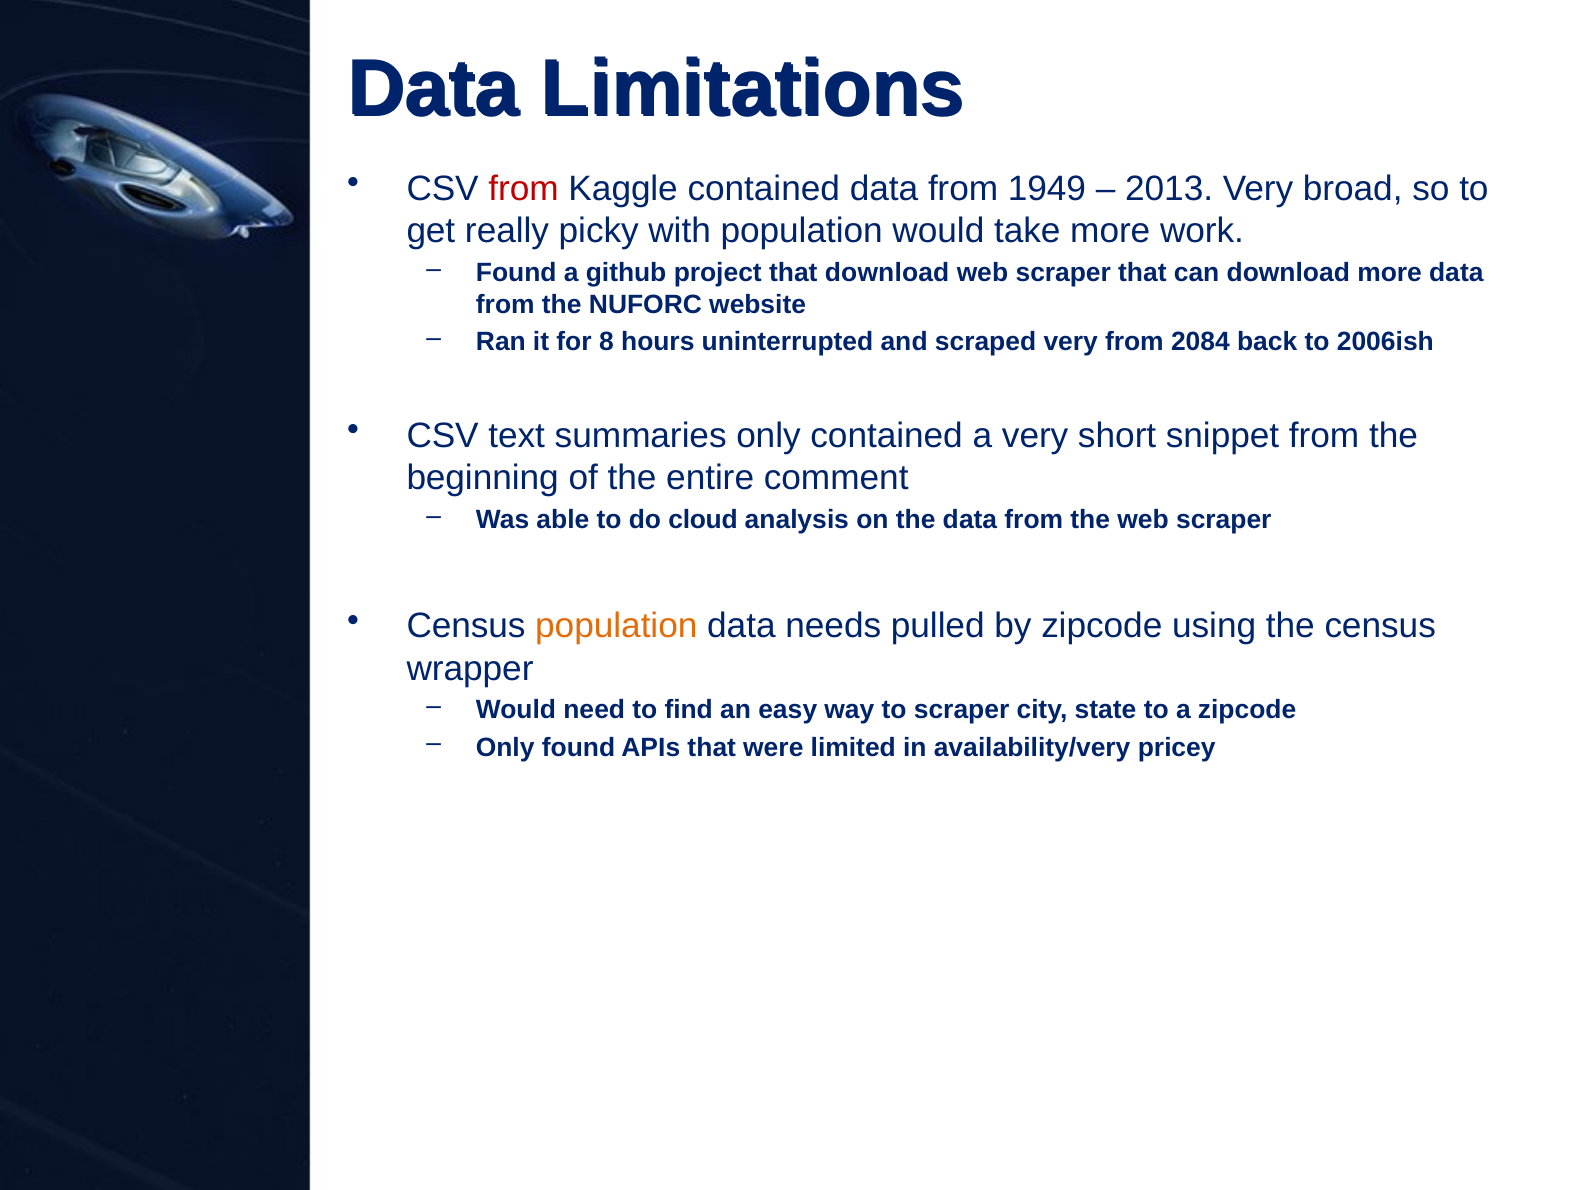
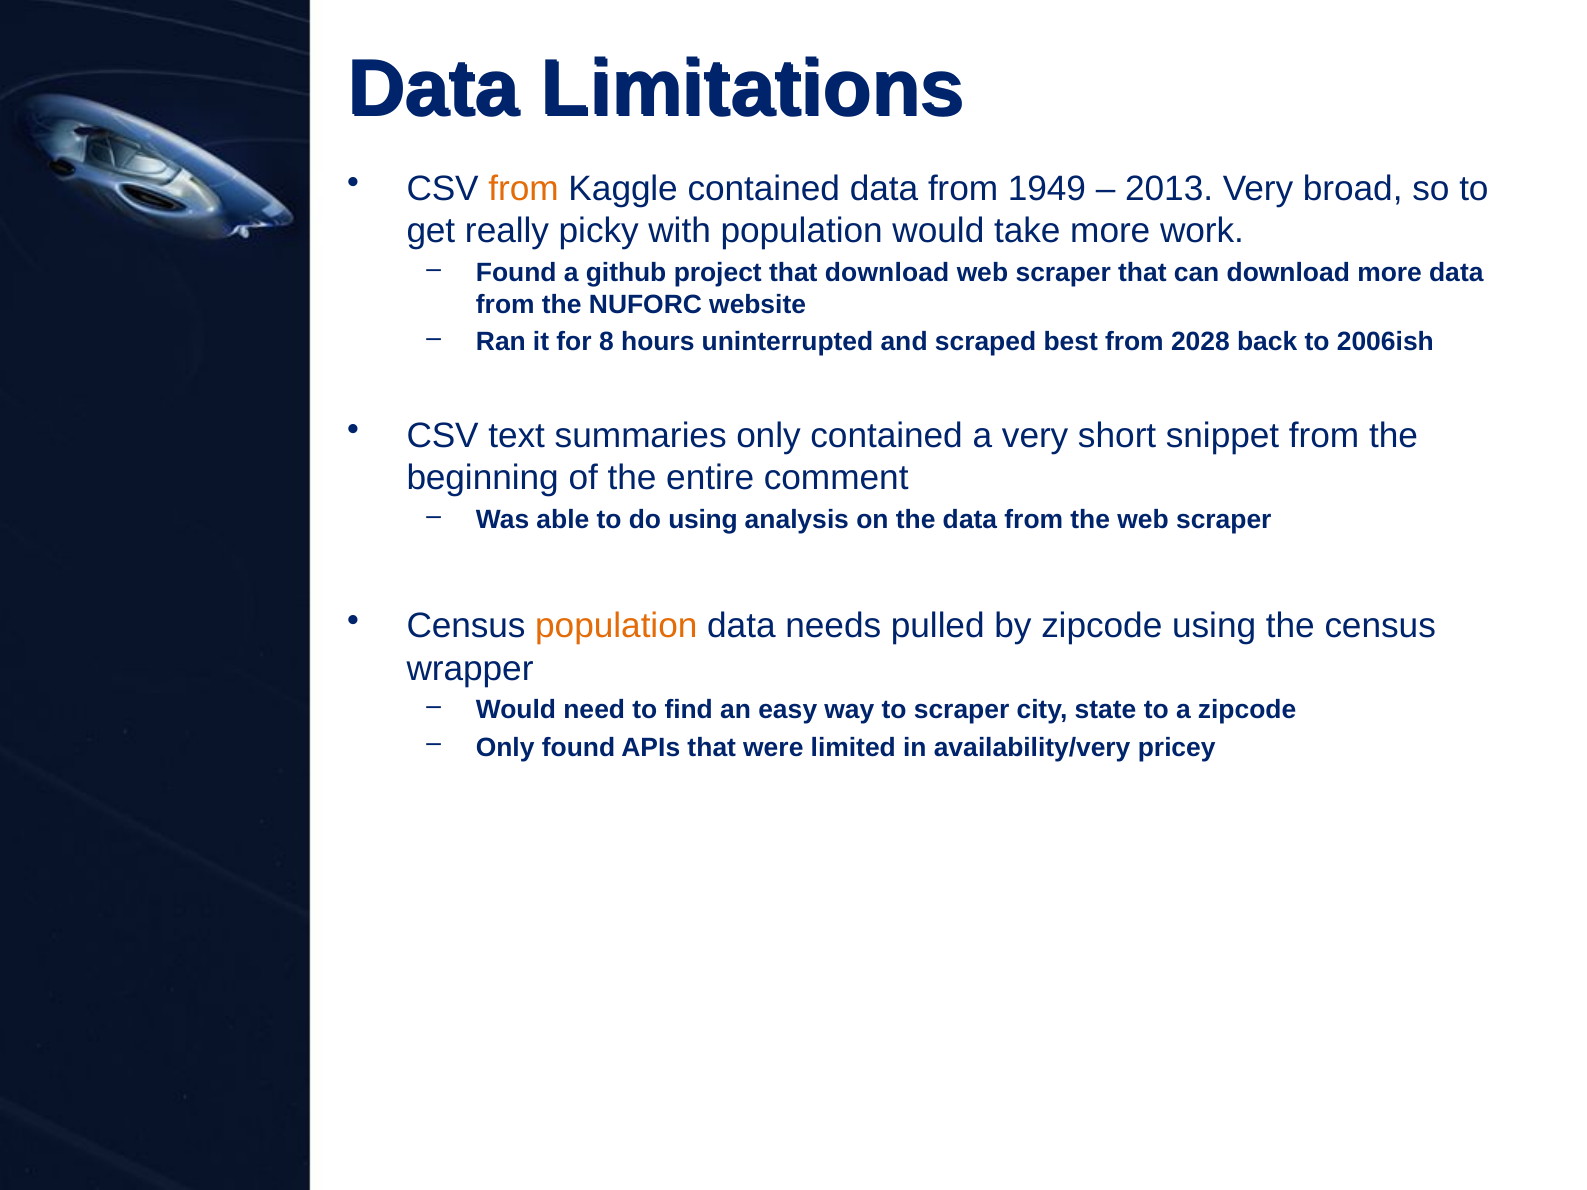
from at (524, 189) colour: red -> orange
scraped very: very -> best
2084: 2084 -> 2028
do cloud: cloud -> using
